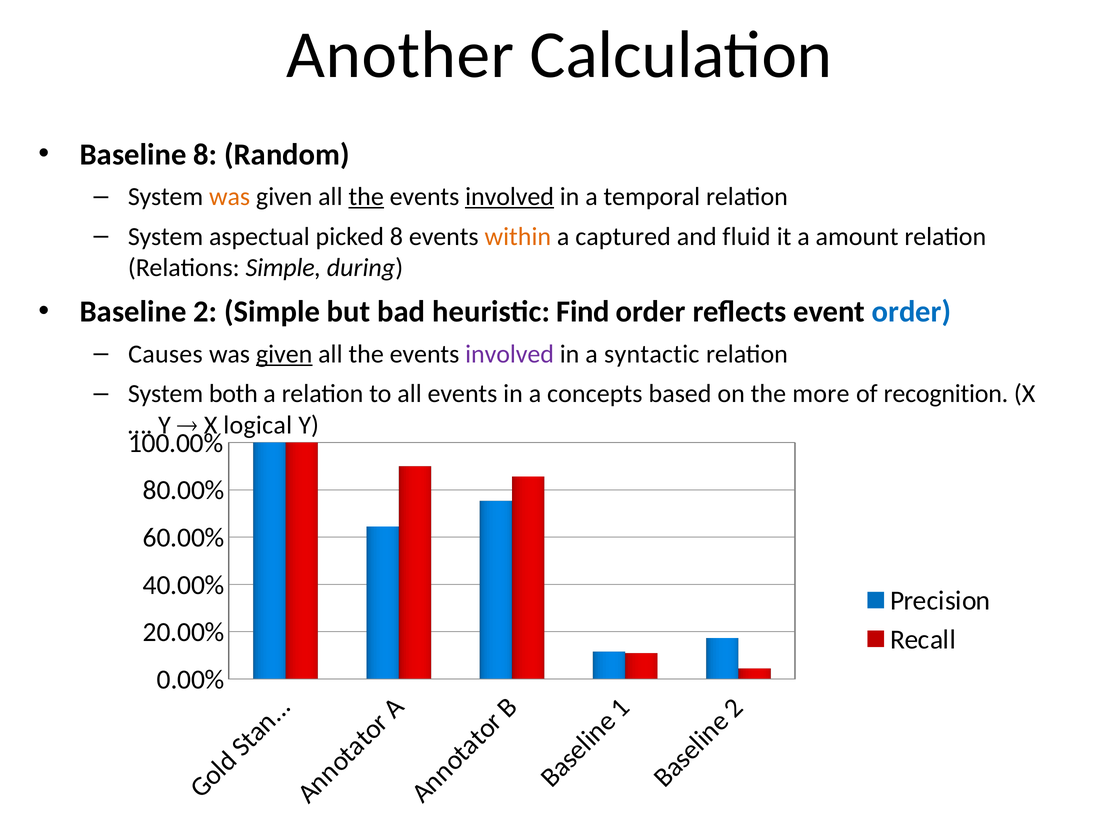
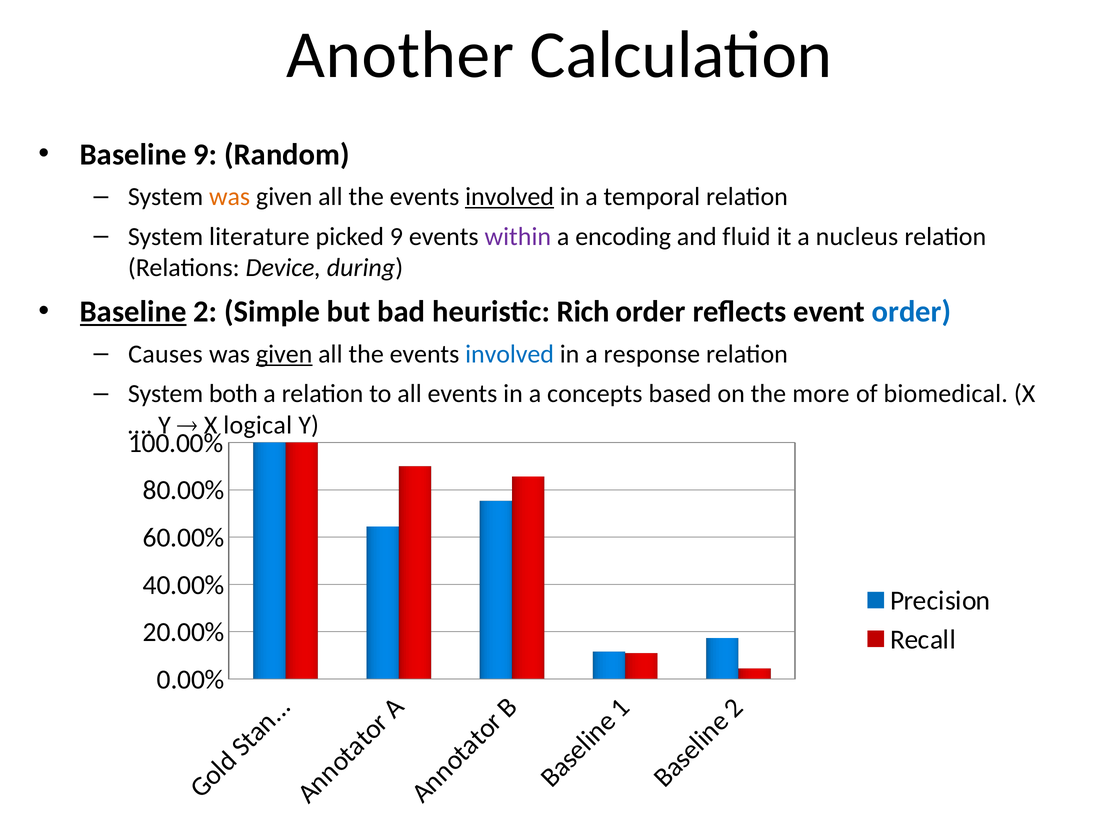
Baseline 8: 8 -> 9
the at (366, 197) underline: present -> none
aspectual: aspectual -> literature
picked 8: 8 -> 9
within colour: orange -> purple
captured: captured -> encoding
amount: amount -> nucleus
Relations Simple: Simple -> Device
Baseline at (133, 312) underline: none -> present
Find: Find -> Rich
involved at (510, 354) colour: purple -> blue
syntactic: syntactic -> response
recognition: recognition -> biomedical
